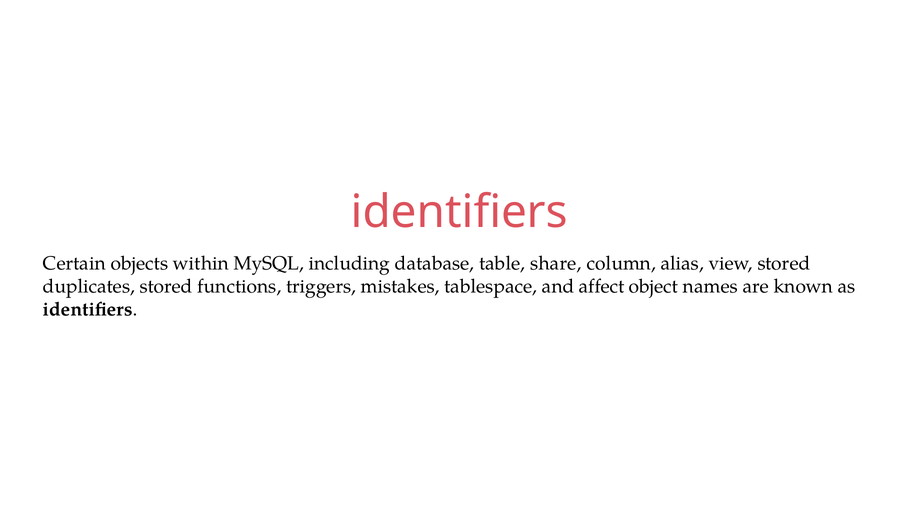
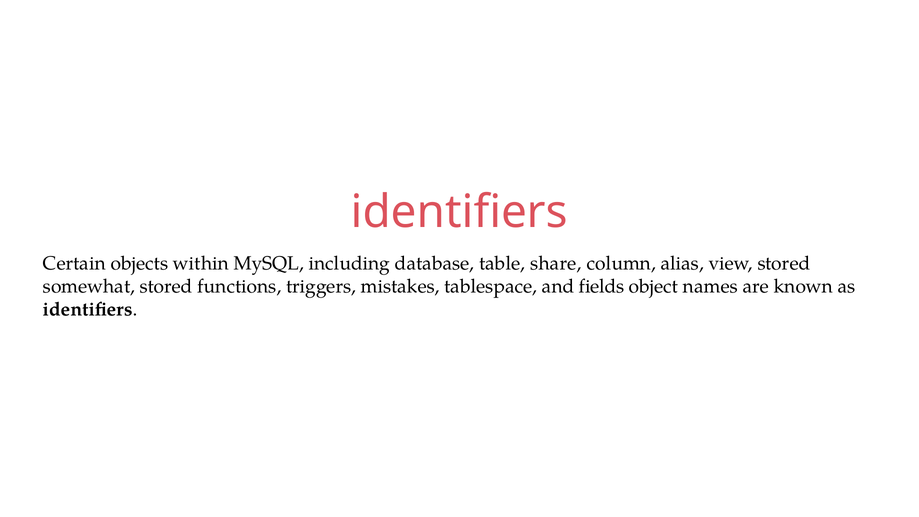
duplicates: duplicates -> somewhat
affect: affect -> fields
